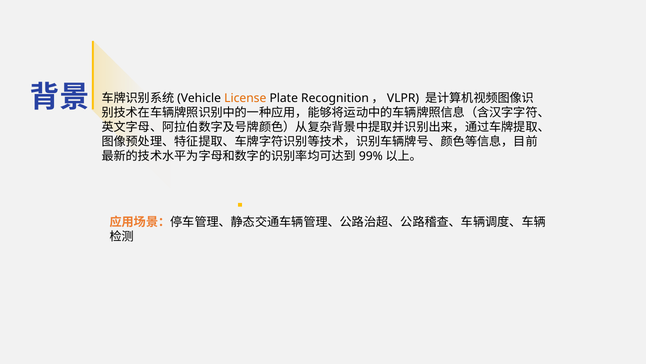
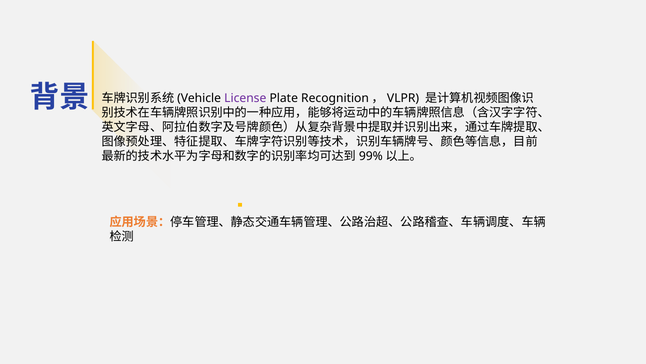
License colour: orange -> purple
